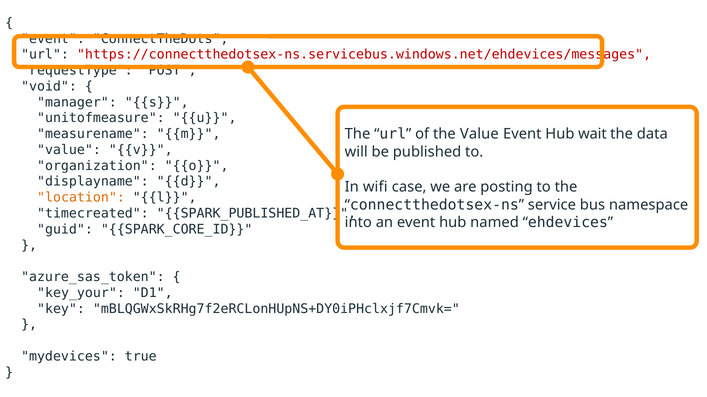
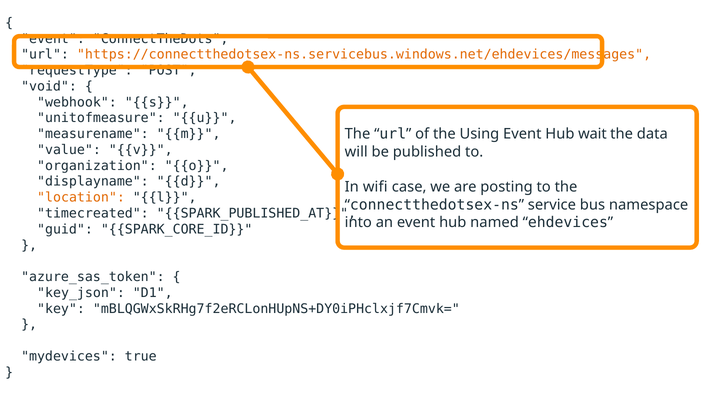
https://connectthedotsex-ns.servicebus.windows.net/ehdevices/messages colour: red -> orange
manager: manager -> webhook
the Value: Value -> Using
key_your: key_your -> key_json
